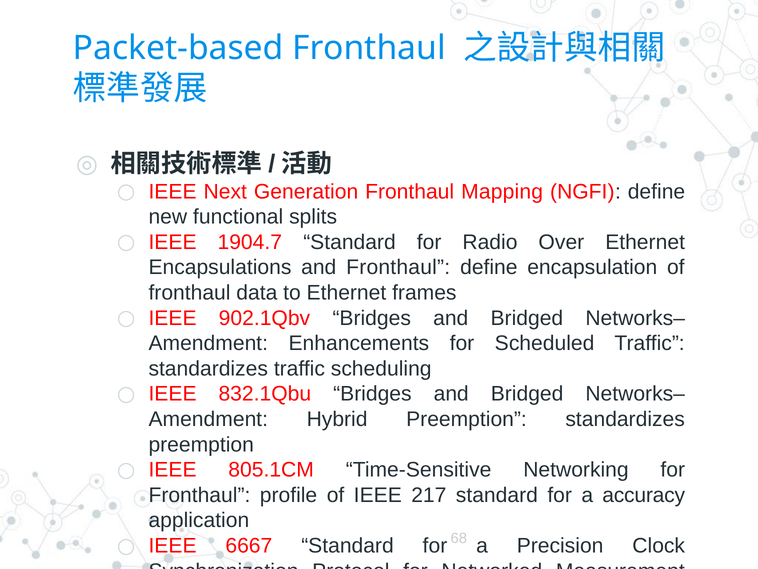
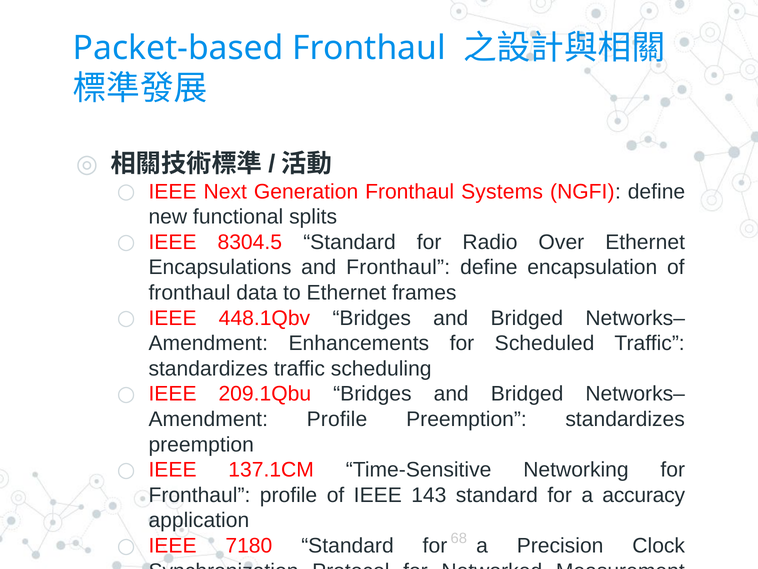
Fronthaul Mapping: Mapping -> Systems
1904.7: 1904.7 -> 8304.5
902.1Qbv: 902.1Qbv -> 448.1Qbv
832.1Qbu: 832.1Qbu -> 209.1Qbu
Hybrid at (337, 419): Hybrid -> Profile
805.1CM: 805.1CM -> 137.1CM
217: 217 -> 143
6667: 6667 -> 7180
